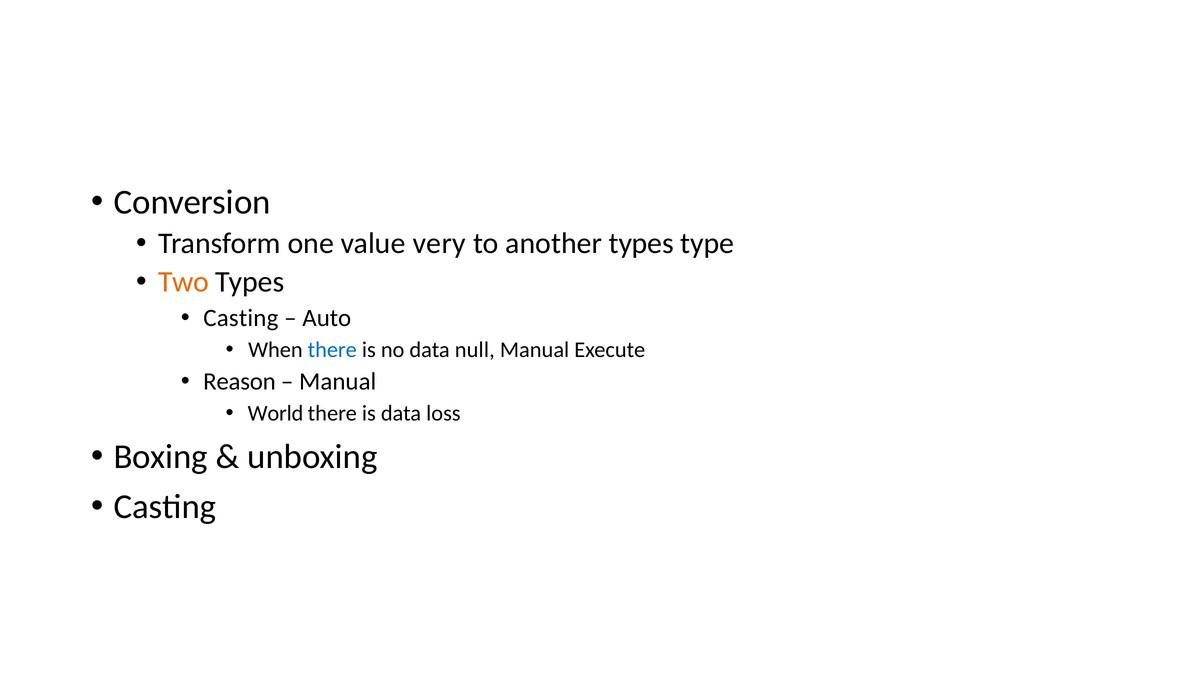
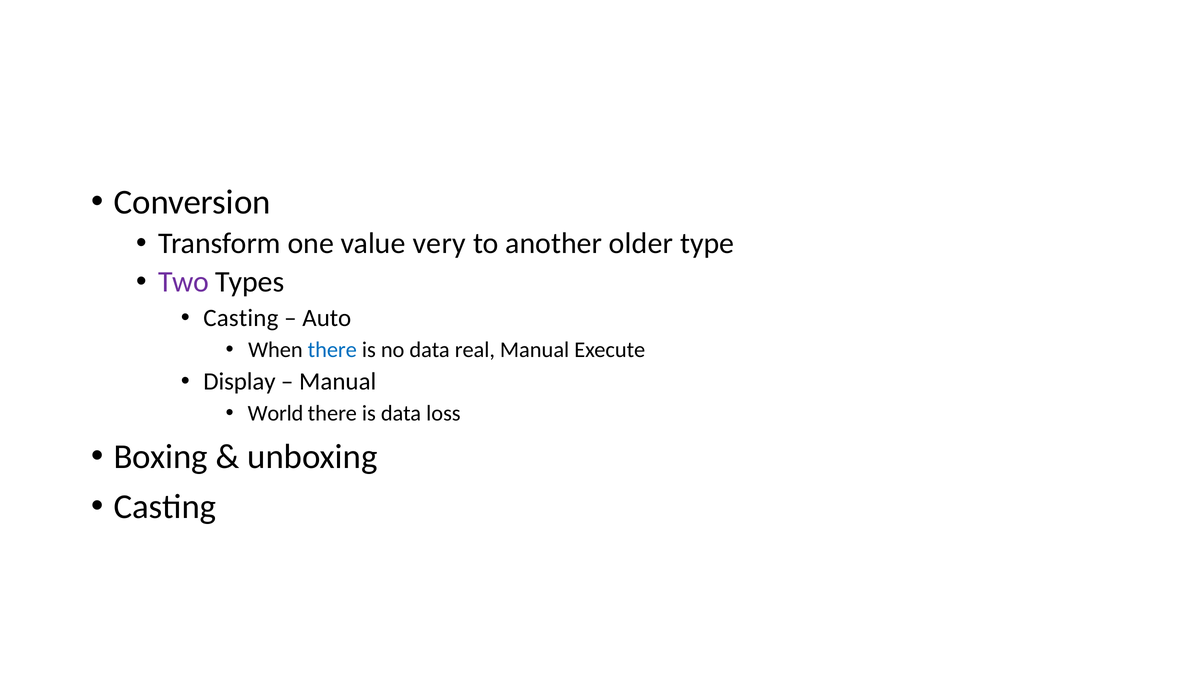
another types: types -> older
Two colour: orange -> purple
null: null -> real
Reason: Reason -> Display
